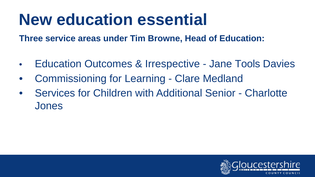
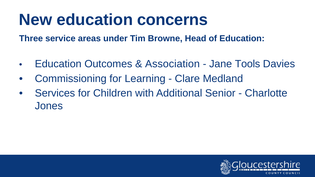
essential: essential -> concerns
Irrespective: Irrespective -> Association
